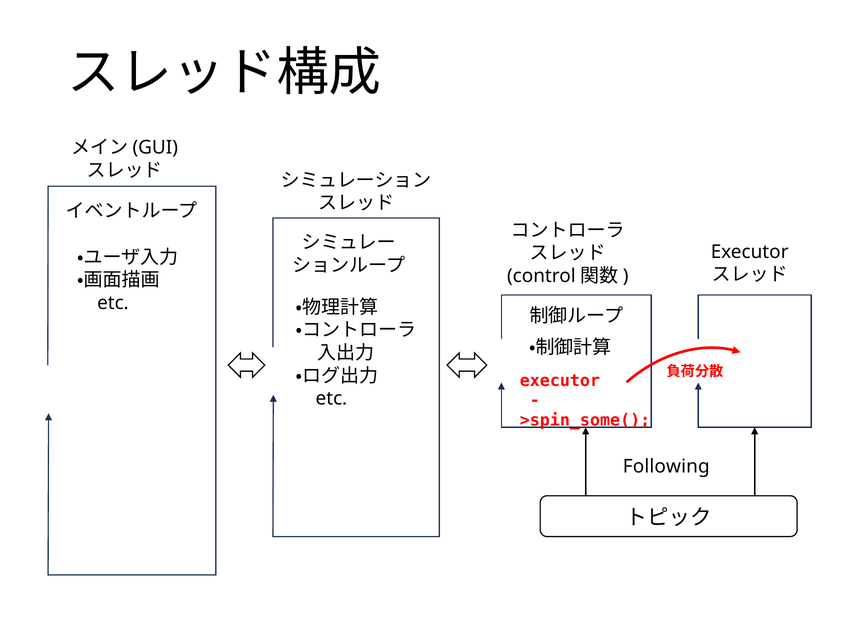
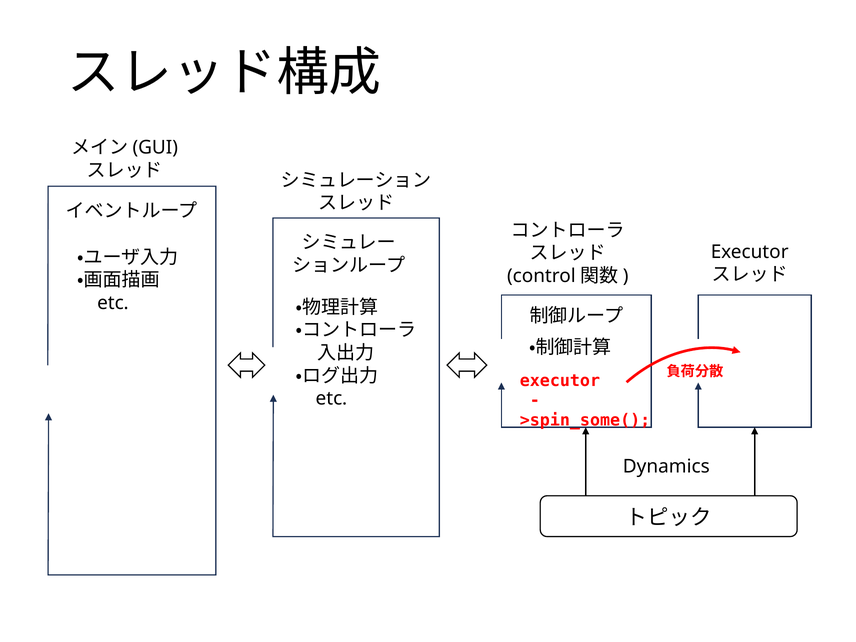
Following: Following -> Dynamics
